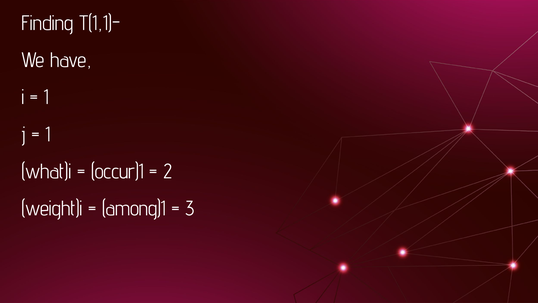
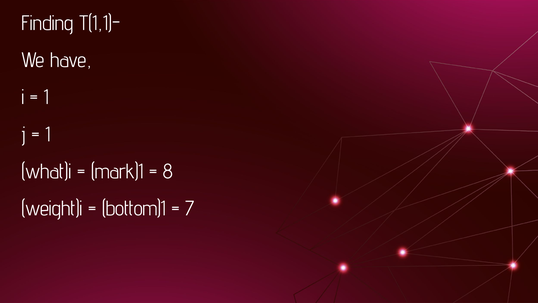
occur)1: occur)1 -> mark)1
2: 2 -> 8
among)1: among)1 -> bottom)1
3: 3 -> 7
